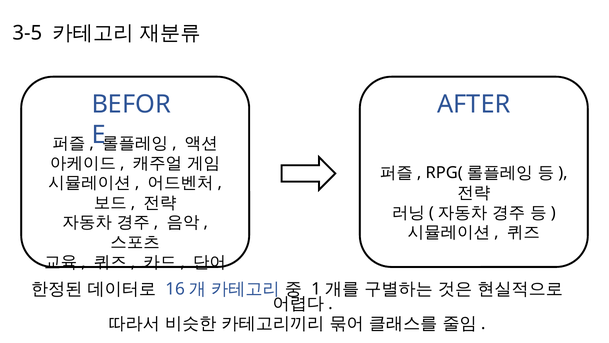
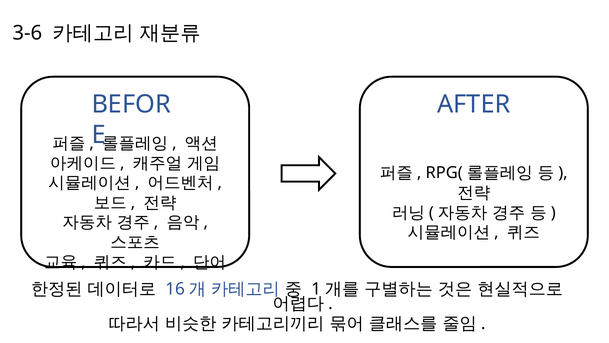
3-5: 3-5 -> 3-6
